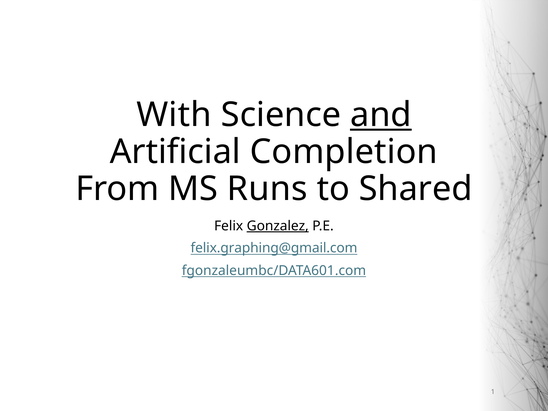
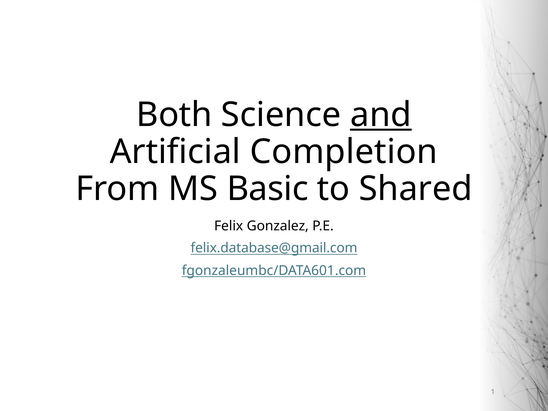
With: With -> Both
Runs: Runs -> Basic
Gonzalez underline: present -> none
felix.graphing@gmail.com: felix.graphing@gmail.com -> felix.database@gmail.com
